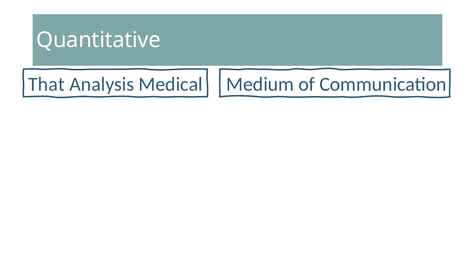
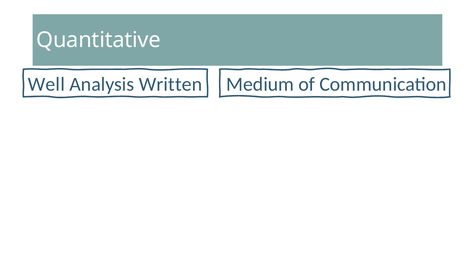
That: That -> Well
Medical: Medical -> Written
